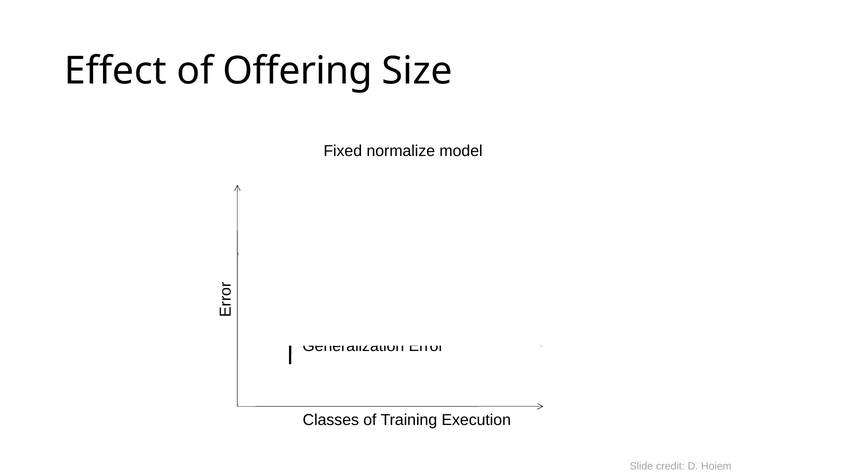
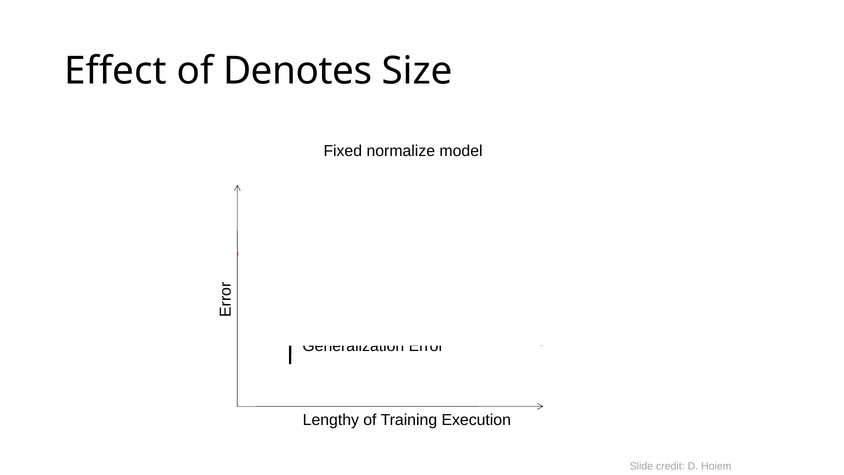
Offering: Offering -> Denotes
Classes: Classes -> Lengthy
